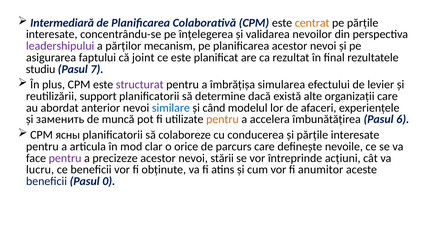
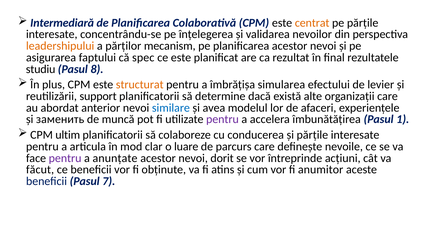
leadershipului colour: purple -> orange
joint: joint -> spec
7: 7 -> 8
structurat colour: purple -> orange
când: când -> avea
pentru at (222, 119) colour: orange -> purple
6: 6 -> 1
ясны: ясны -> ultim
orice: orice -> luare
precizeze: precizeze -> anunțate
stării: stării -> dorit
lucru: lucru -> făcut
0: 0 -> 7
